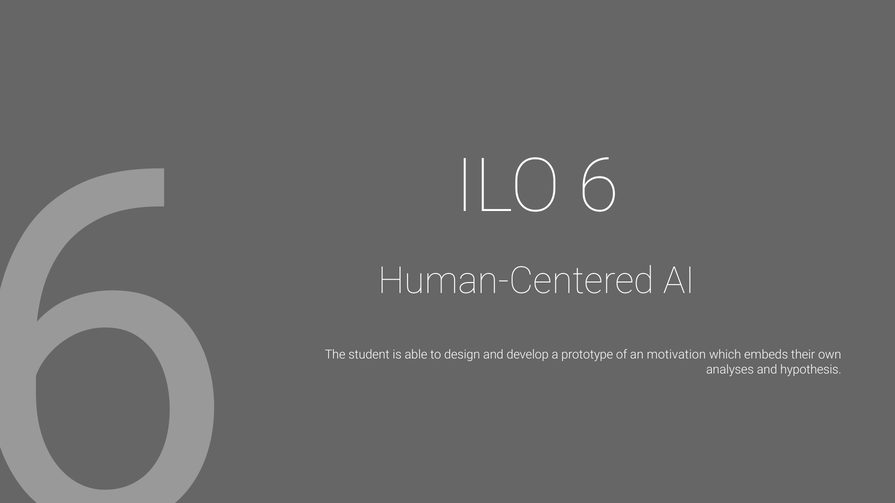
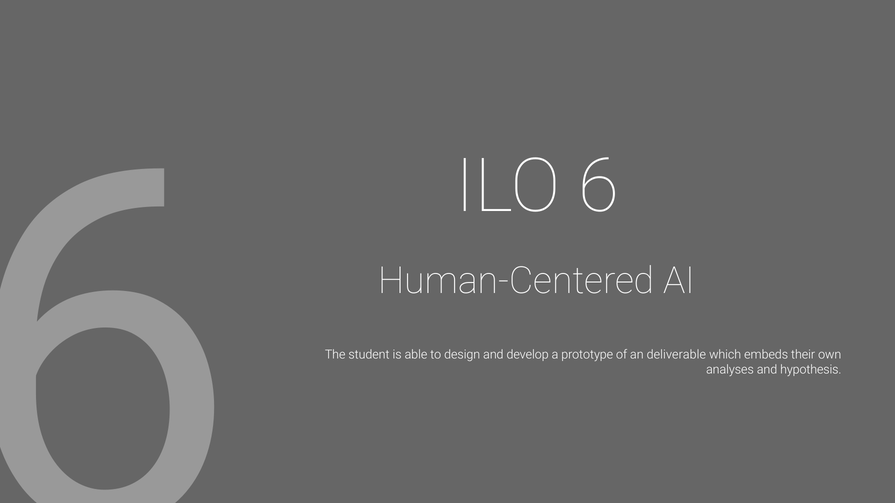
motivation: motivation -> deliverable
